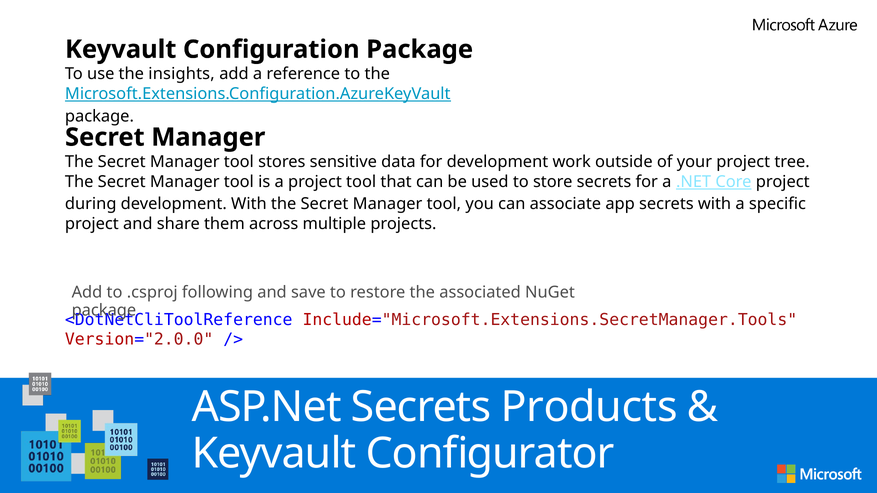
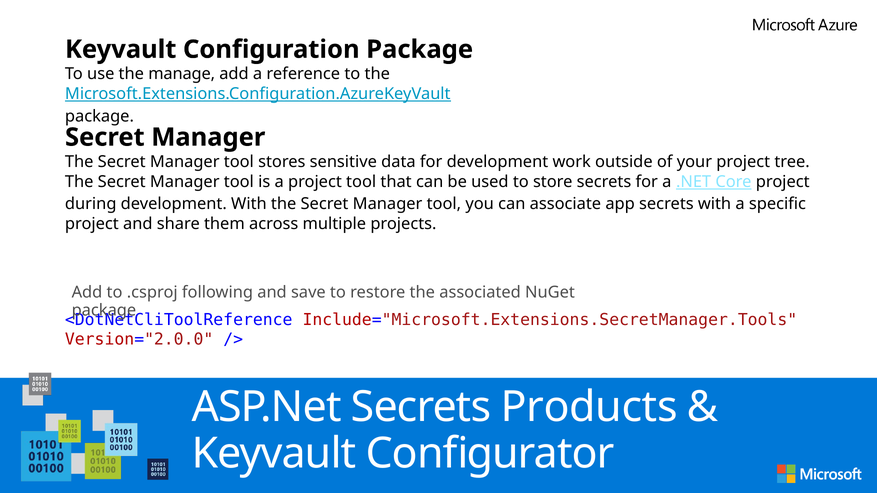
insights: insights -> manage
